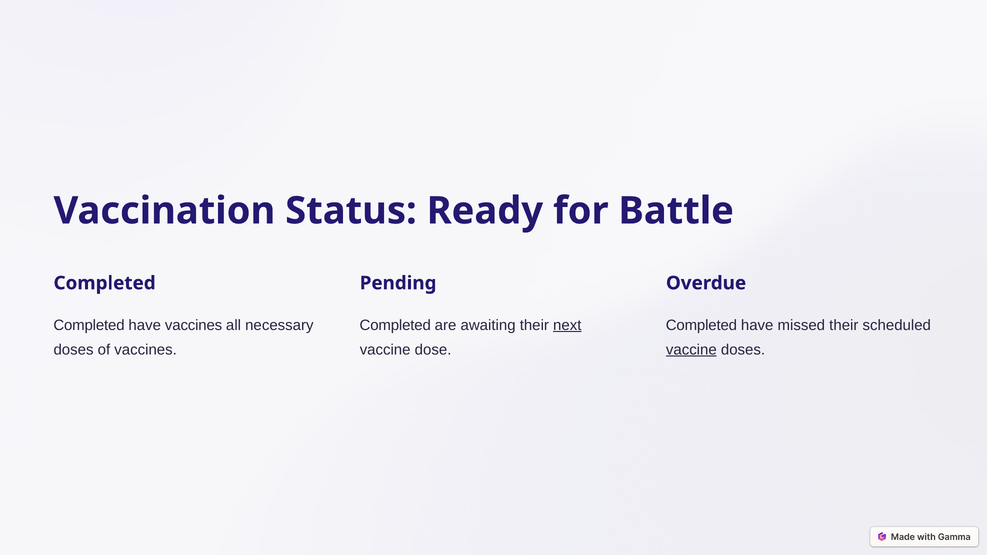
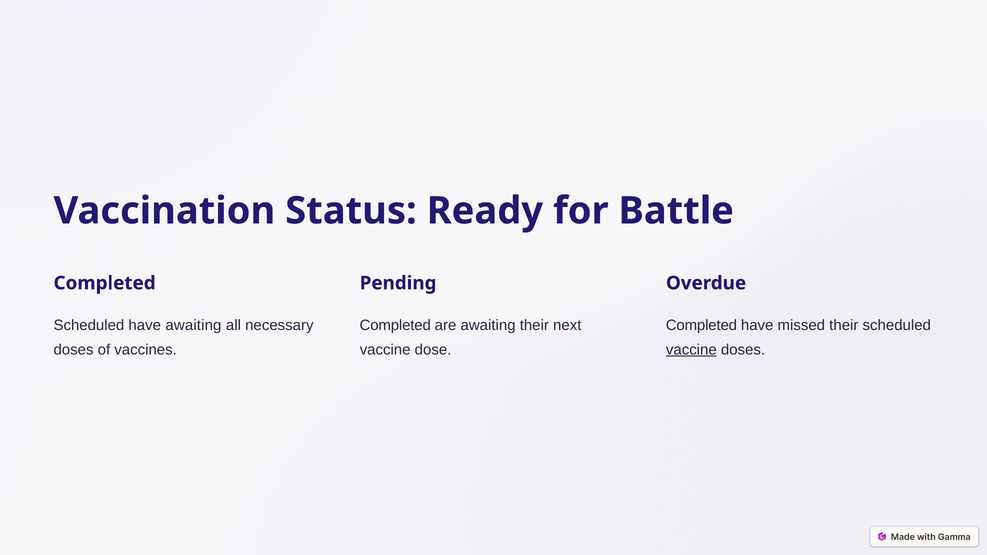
Completed at (89, 325): Completed -> Scheduled
have vaccines: vaccines -> awaiting
next underline: present -> none
